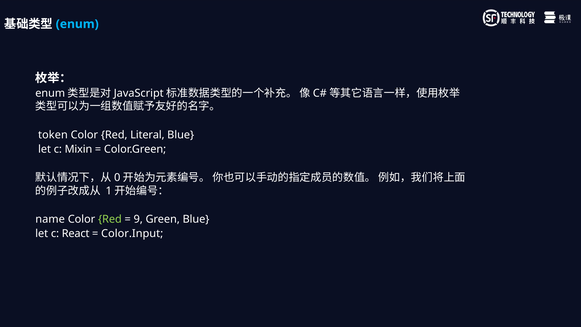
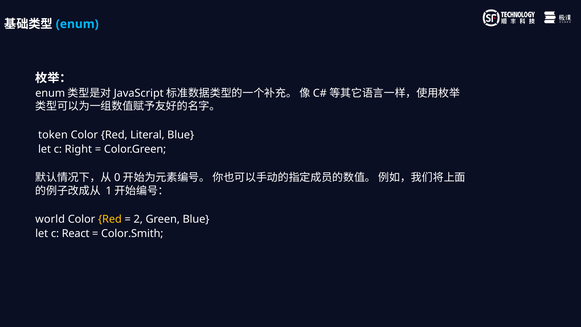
Mixin: Mixin -> Right
name: name -> world
Red at (110, 219) colour: light green -> yellow
9: 9 -> 2
Color.Input: Color.Input -> Color.Smith
